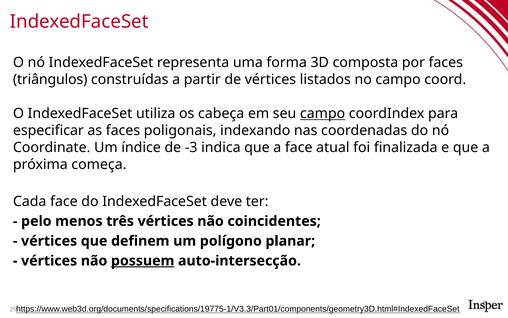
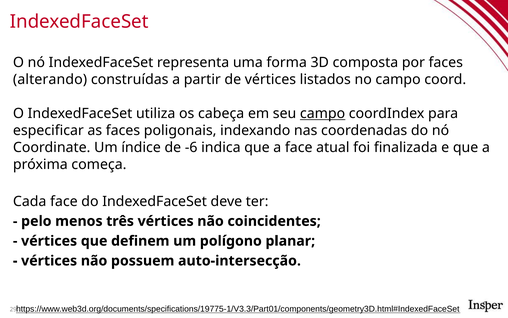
triângulos: triângulos -> alterando
-3: -3 -> -6
possuem underline: present -> none
